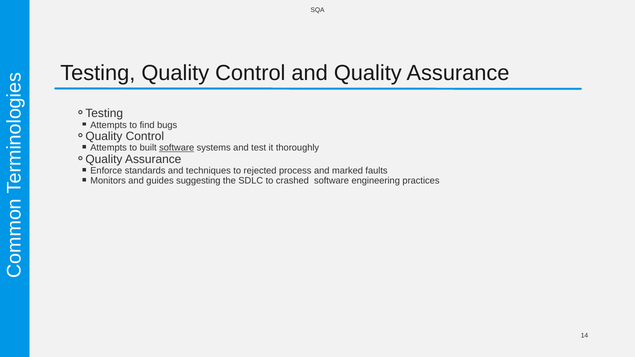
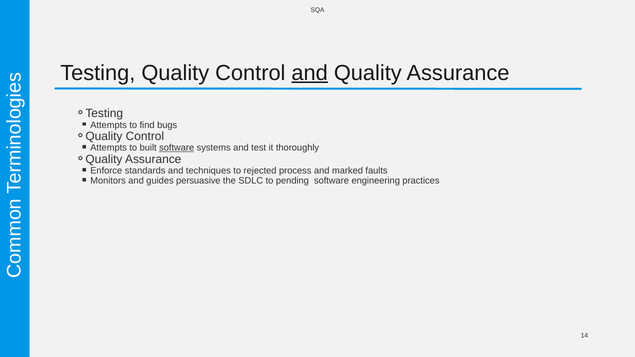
and at (310, 73) underline: none -> present
suggesting: suggesting -> persuasive
crashed: crashed -> pending
